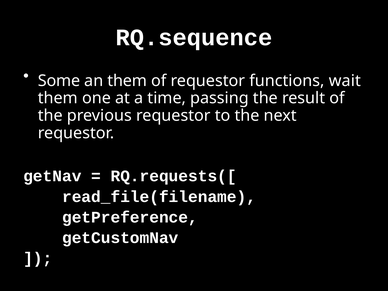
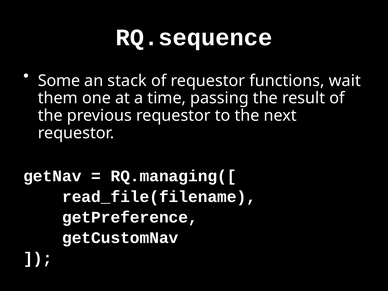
an them: them -> stack
RQ.requests([: RQ.requests([ -> RQ.managing([
